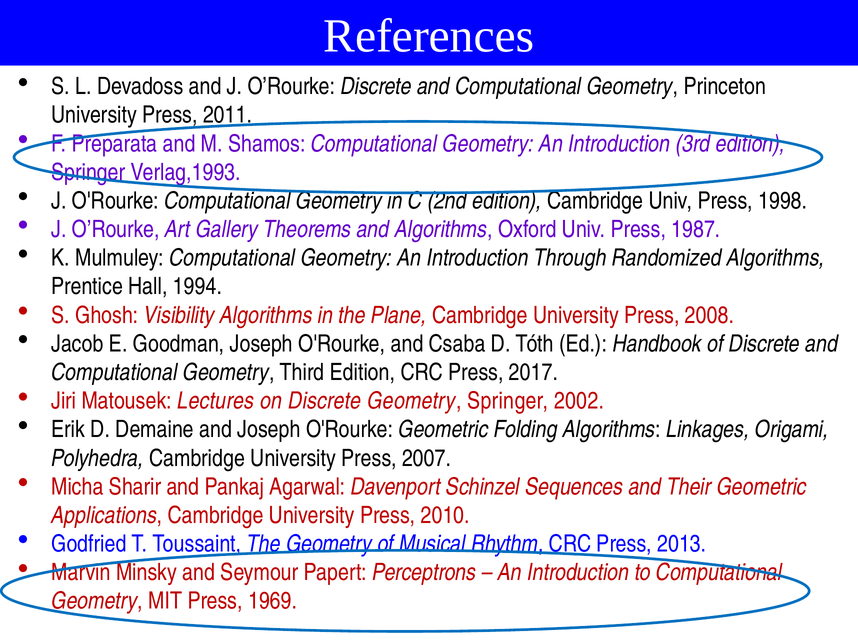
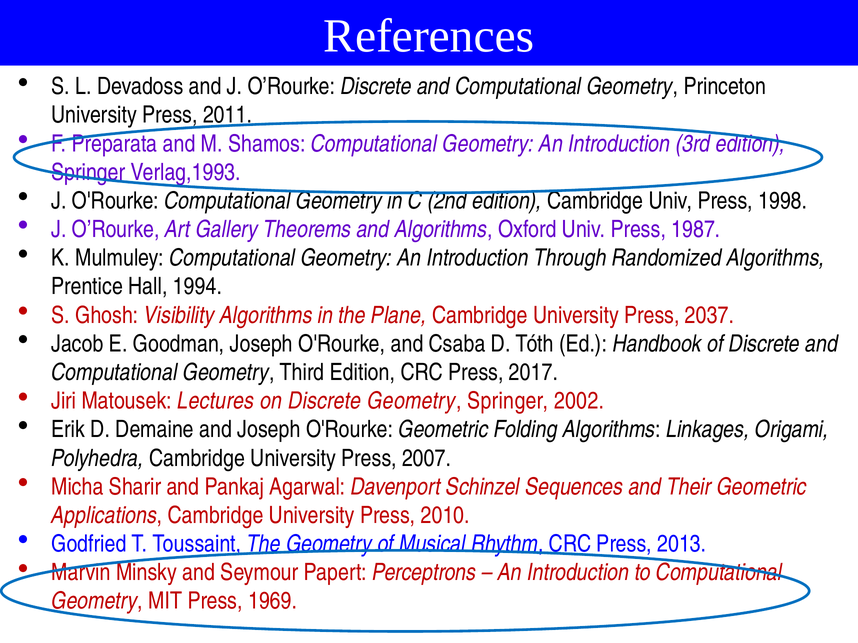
2008: 2008 -> 2037
